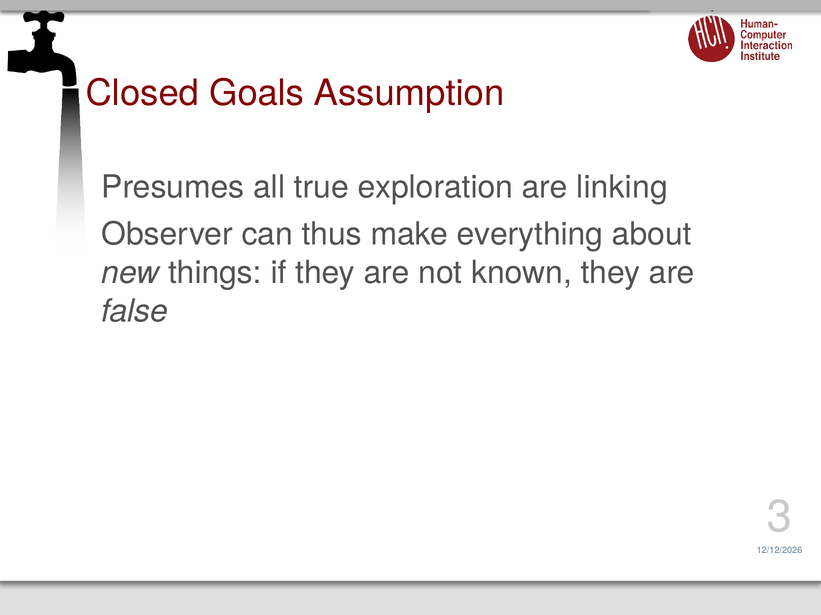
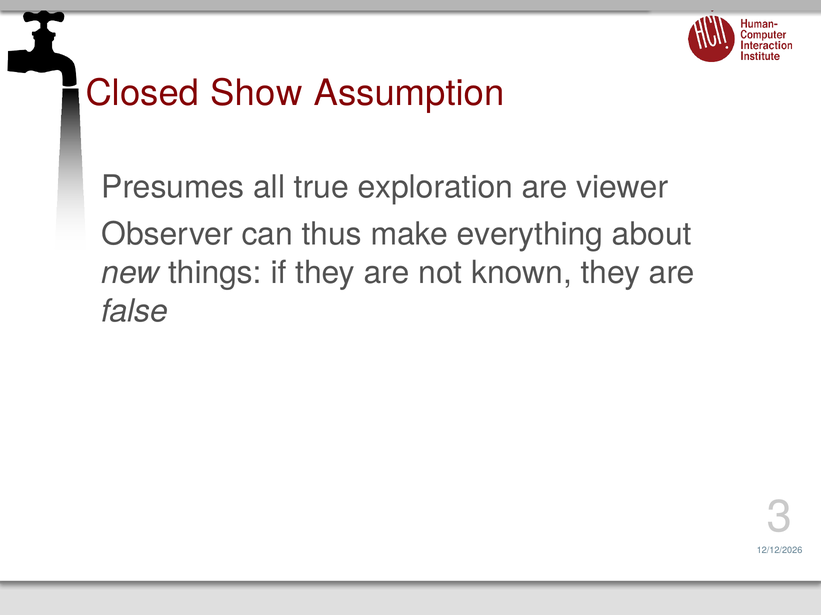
Goals: Goals -> Show
linking: linking -> viewer
